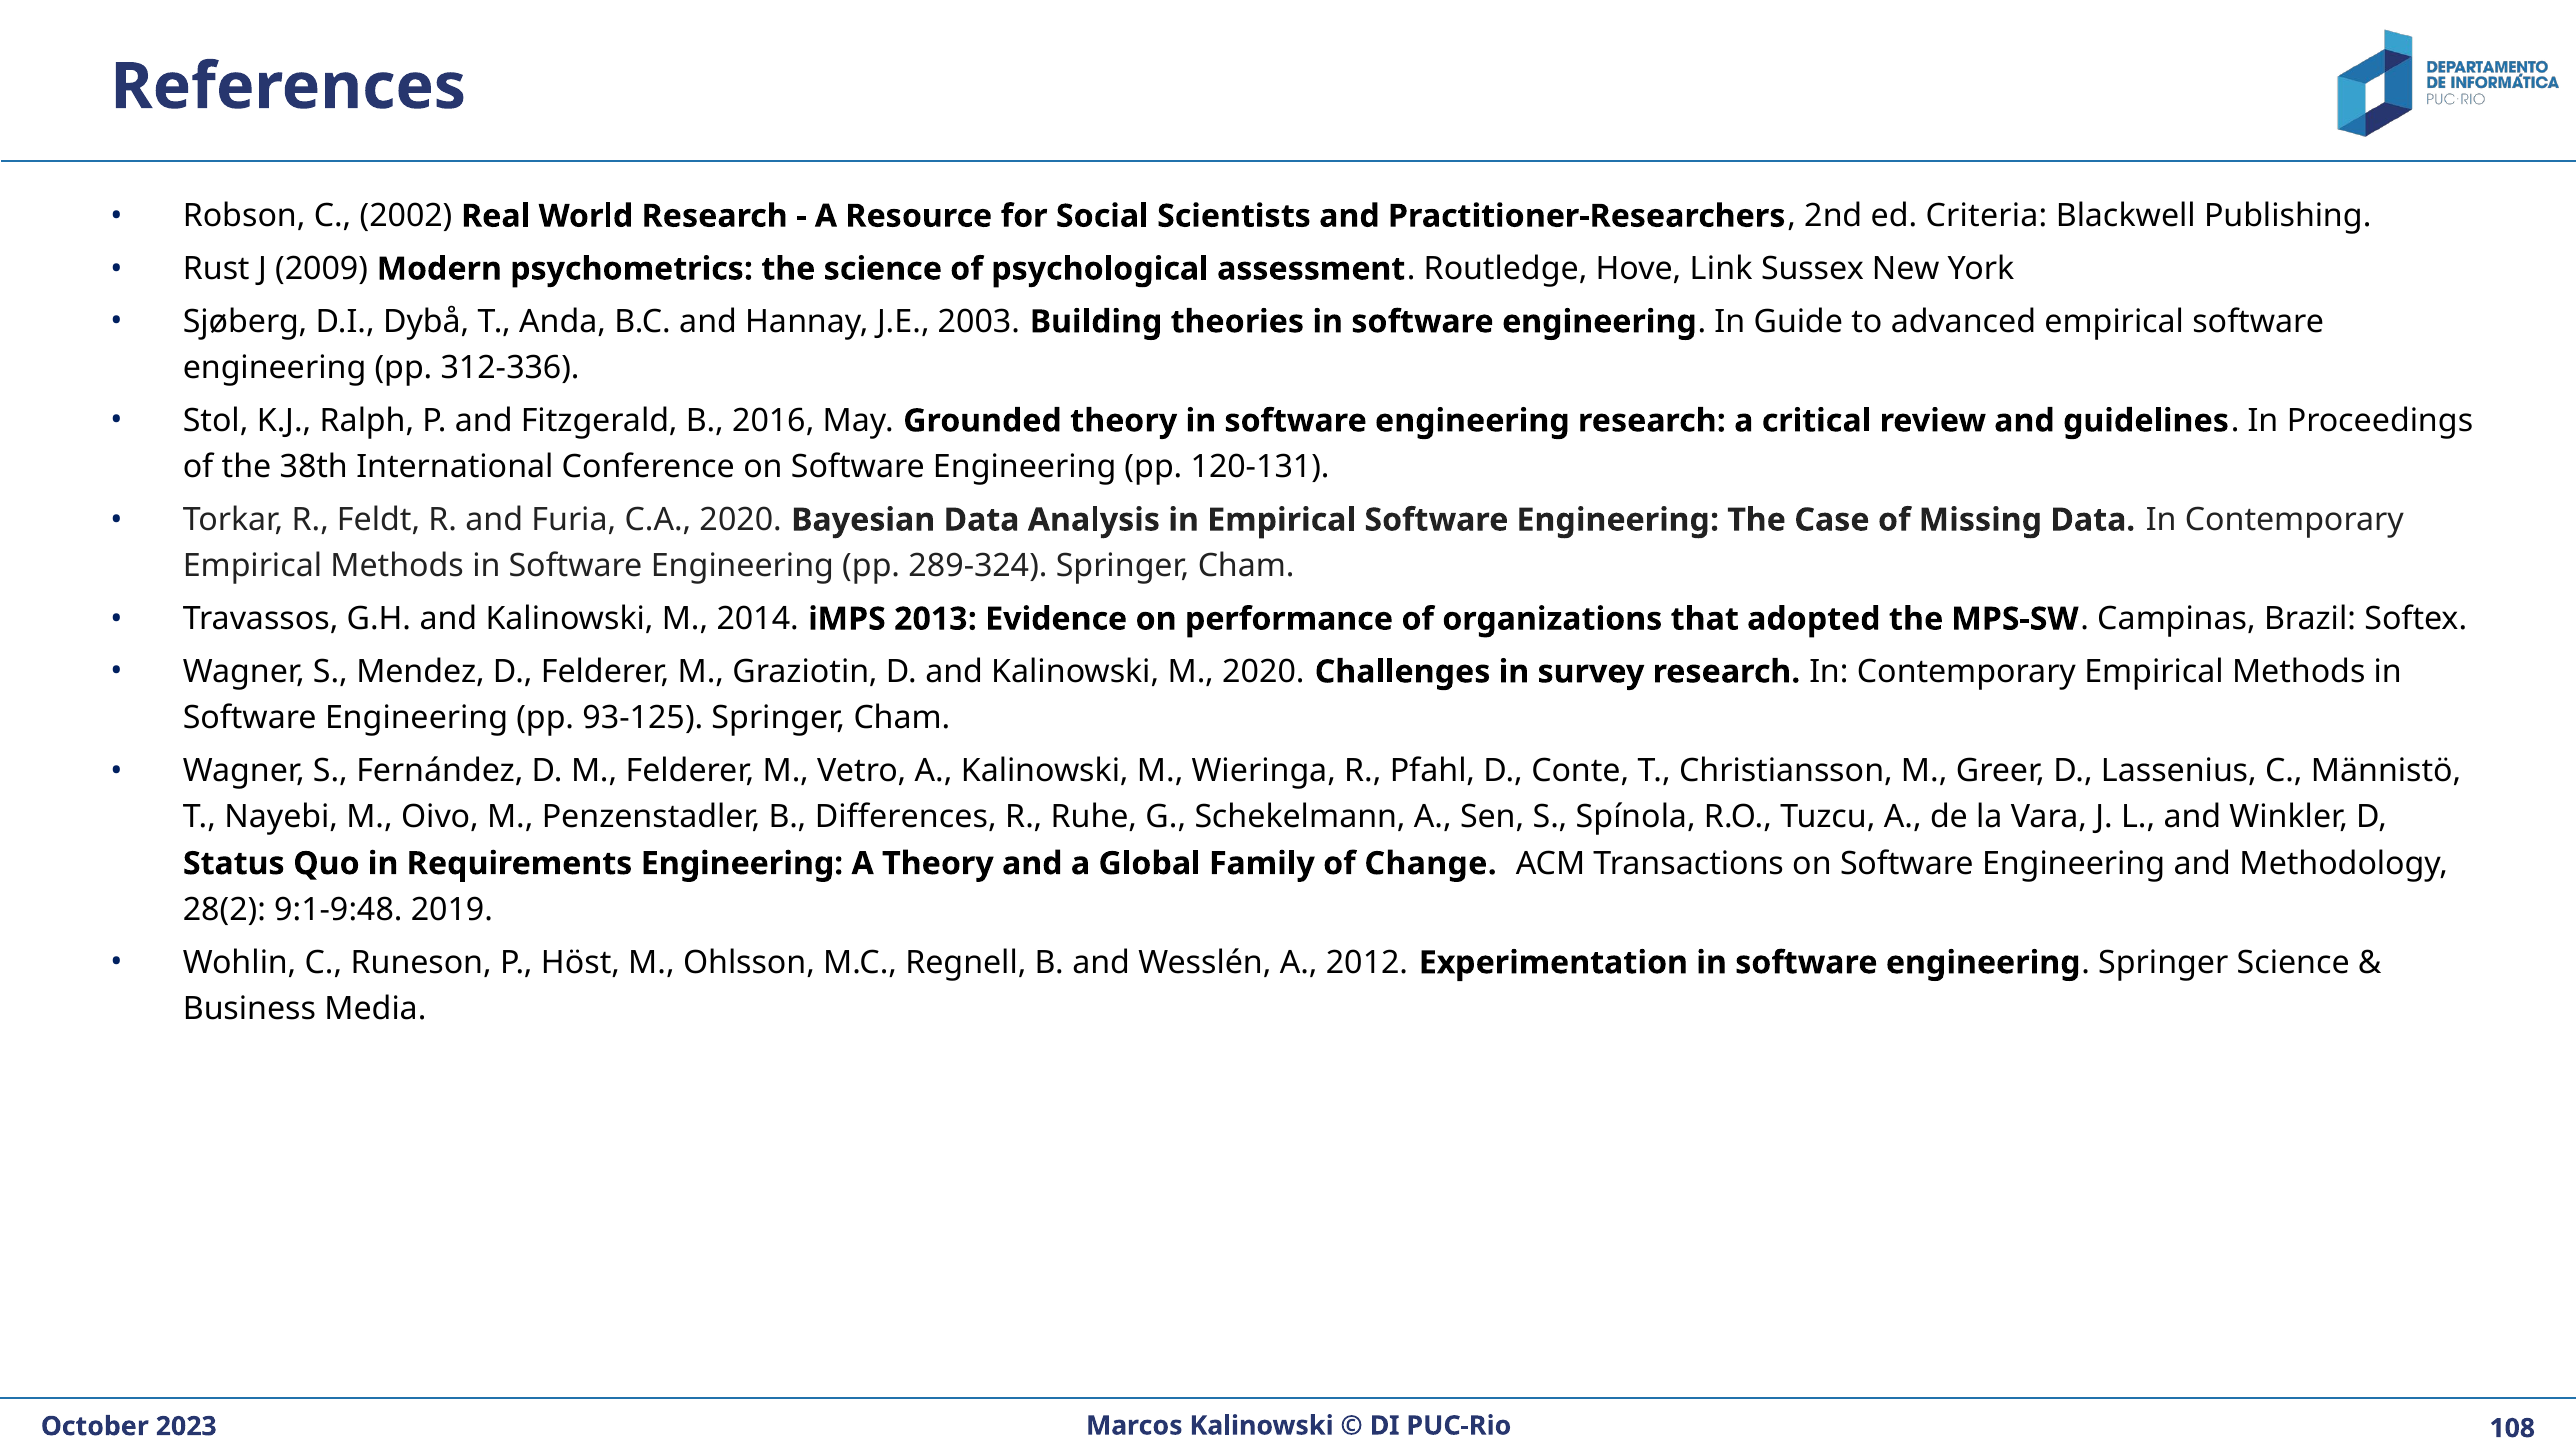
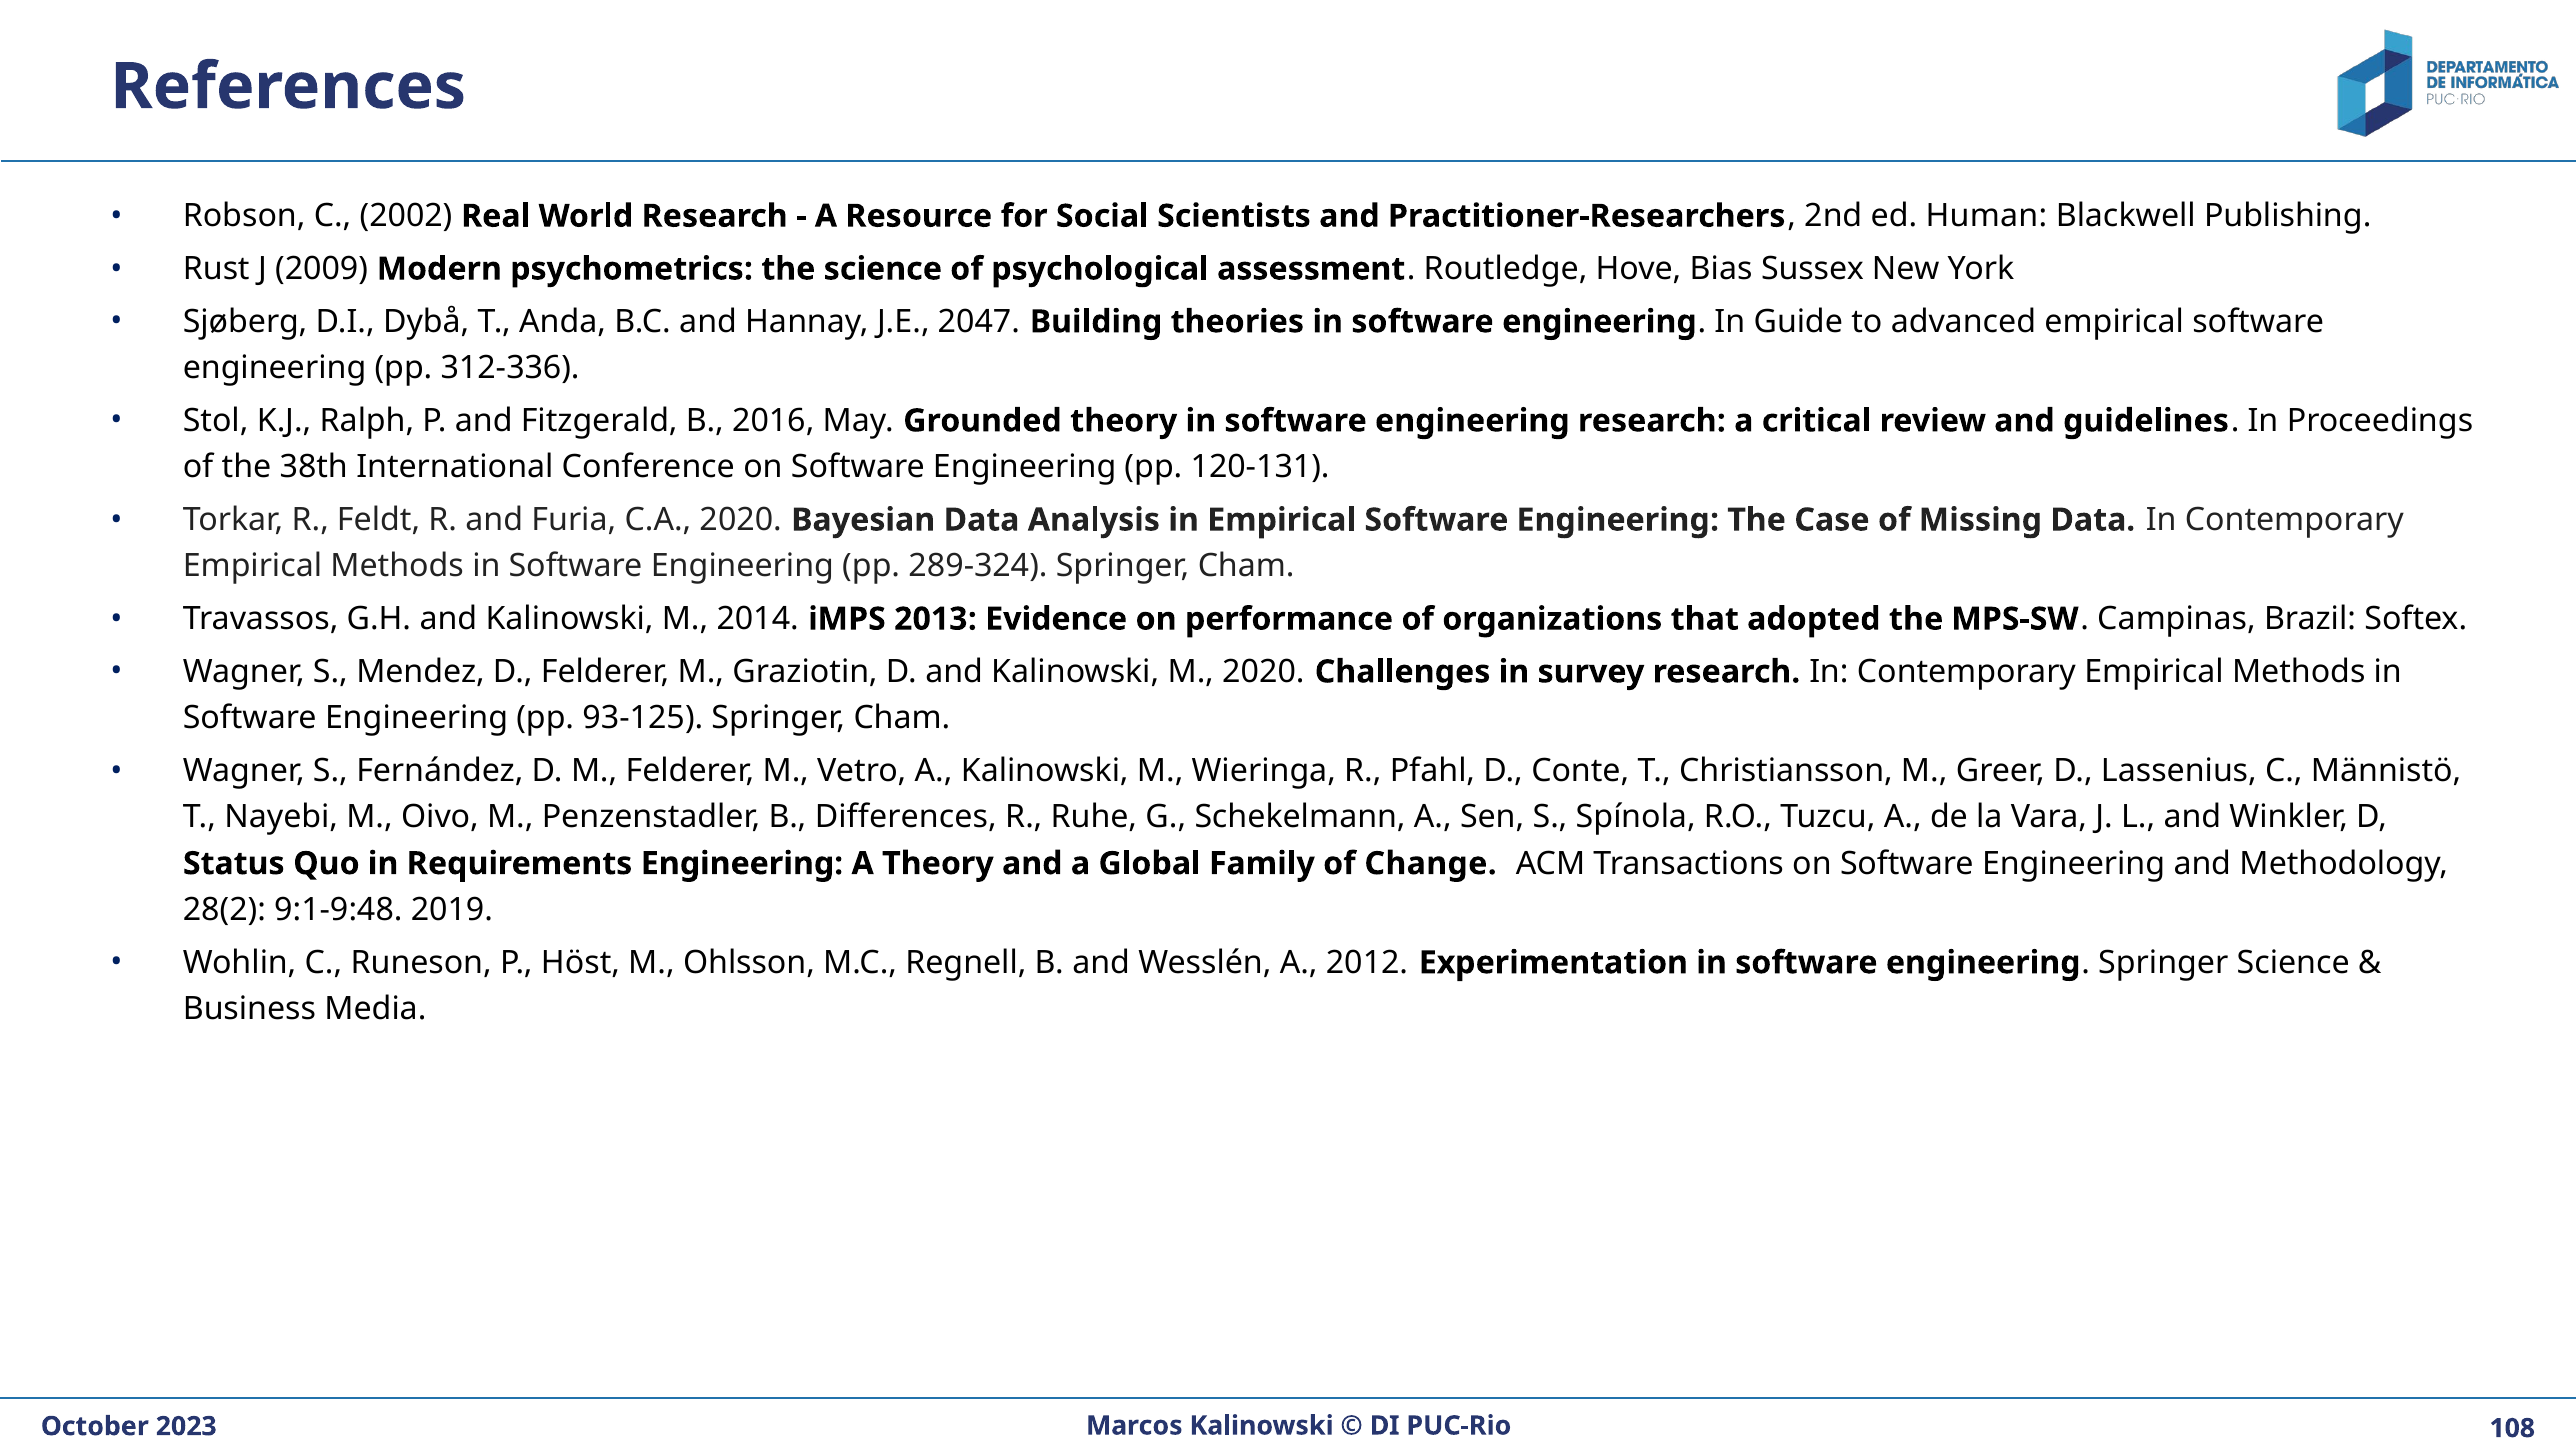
Criteria: Criteria -> Human
Link: Link -> Bias
2003: 2003 -> 2047
